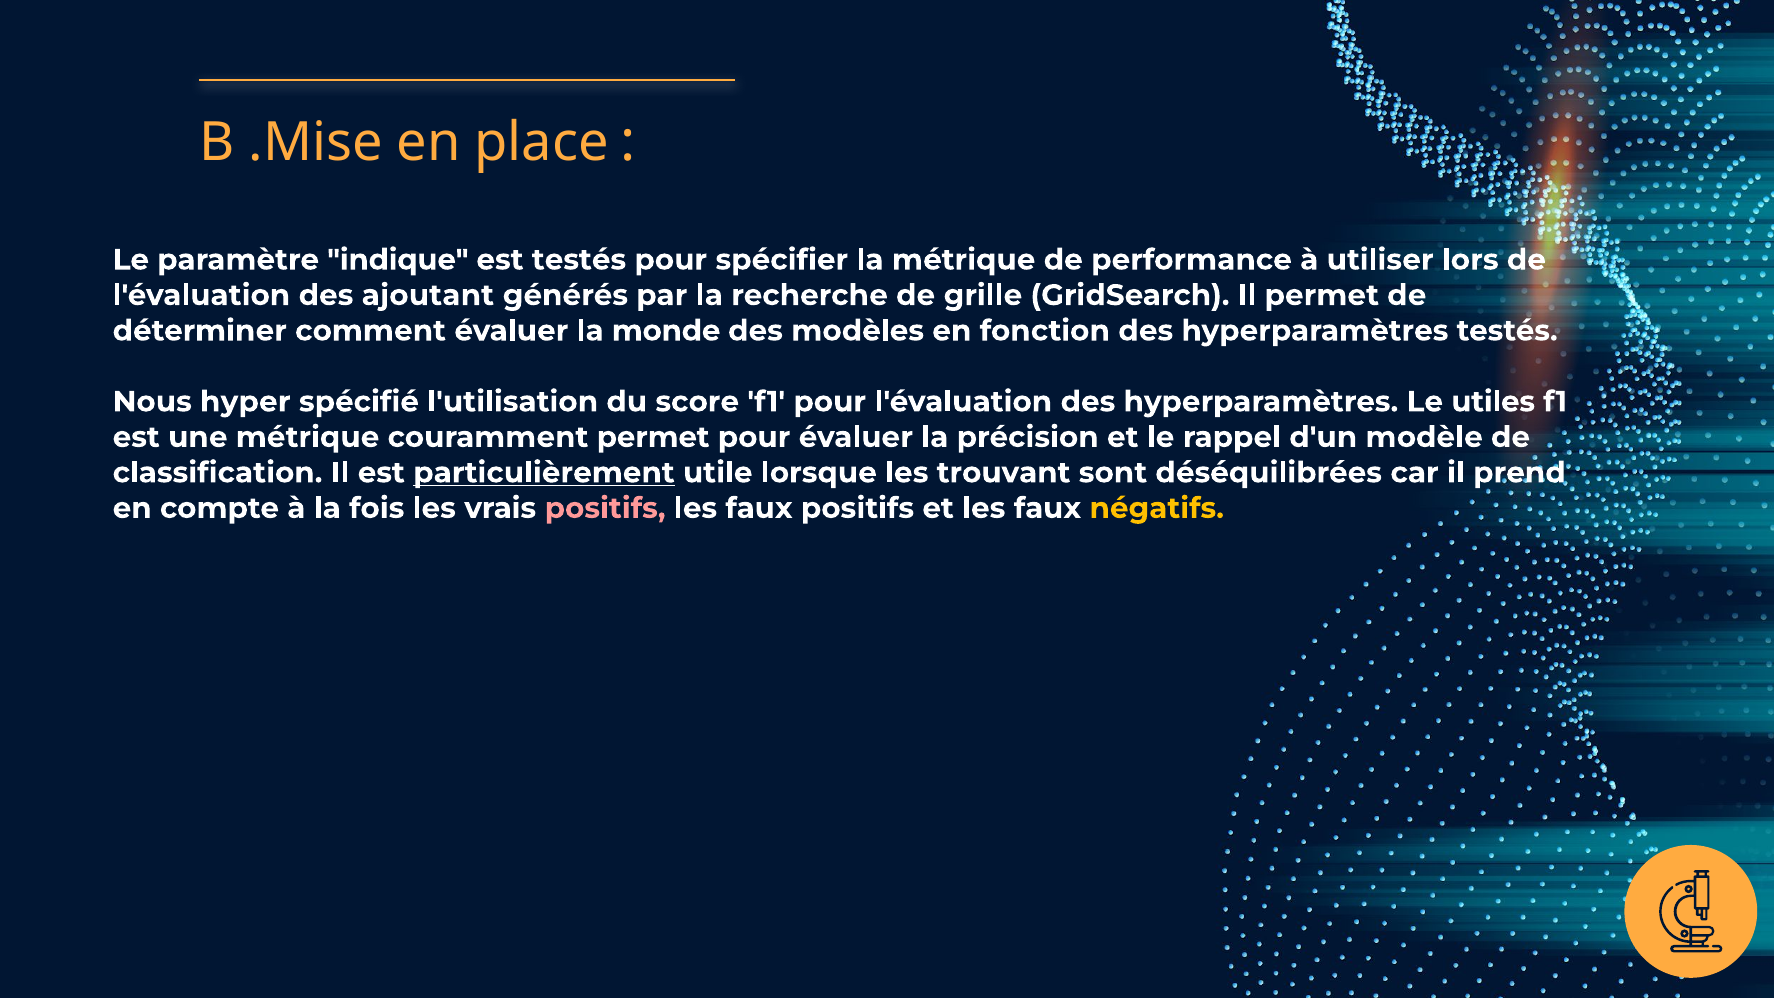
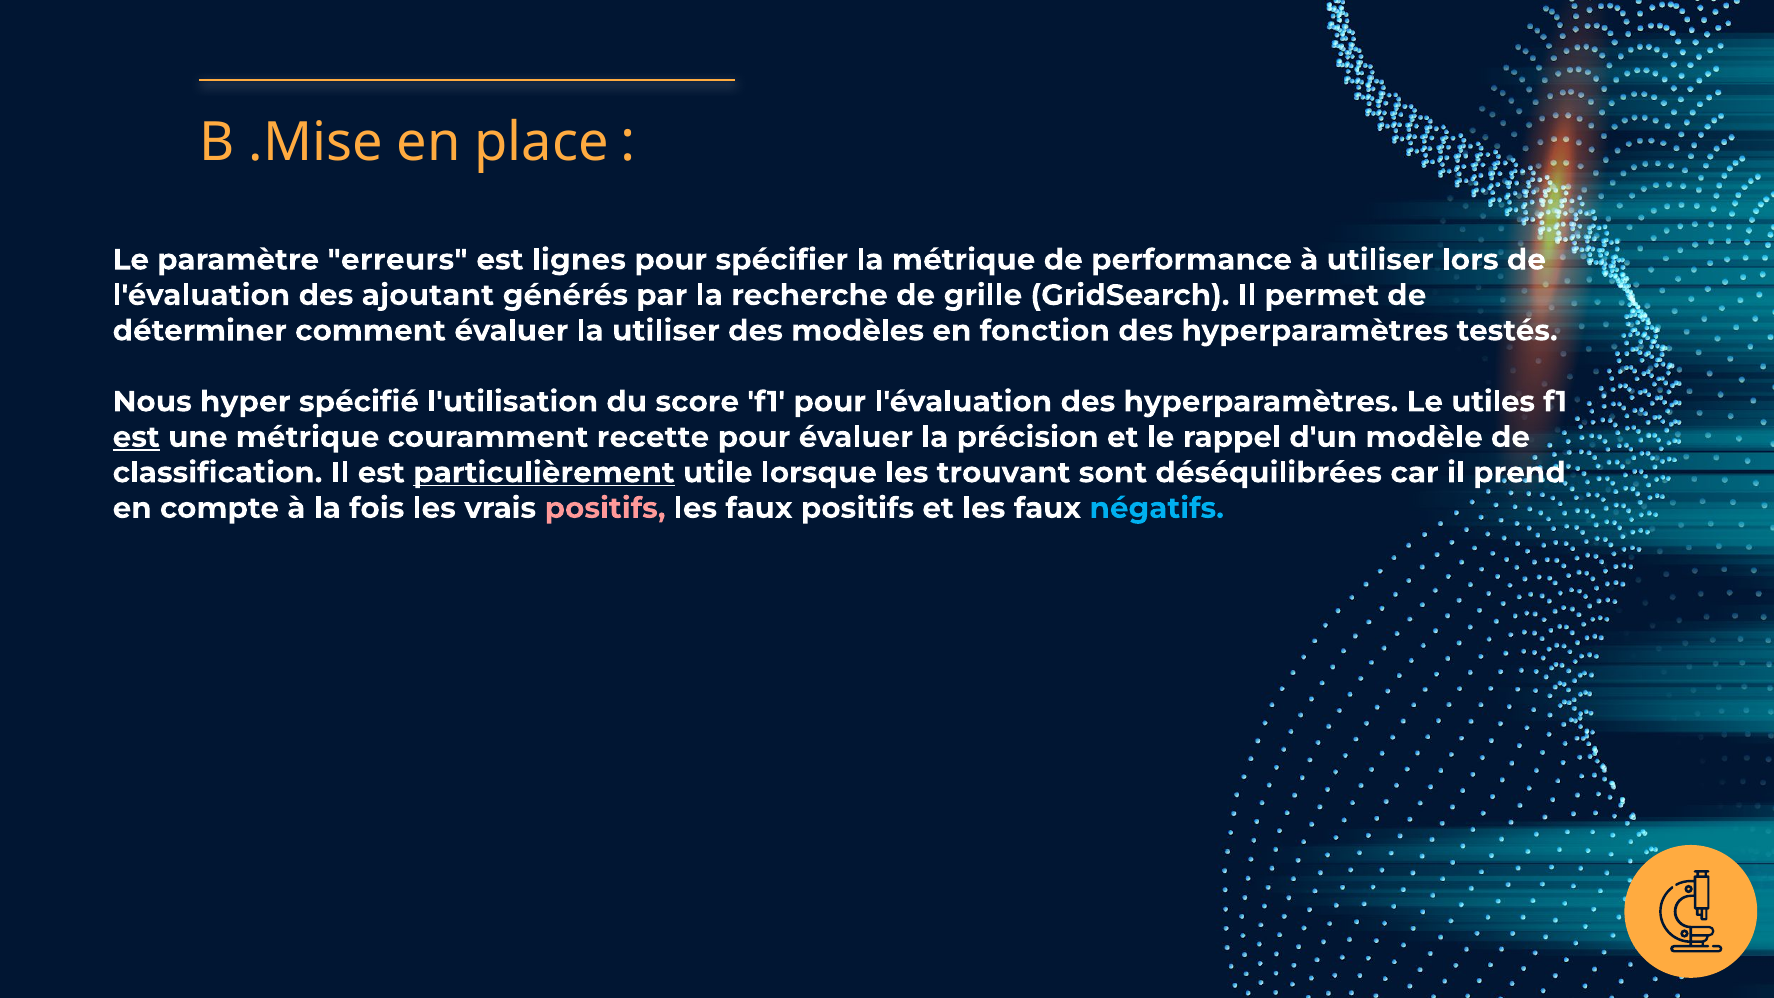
indique: indique -> erreurs
est testés: testés -> lignes
la monde: monde -> utiliser
est at (136, 437) underline: none -> present
couramment permet: permet -> recette
négatifs colour: yellow -> light blue
